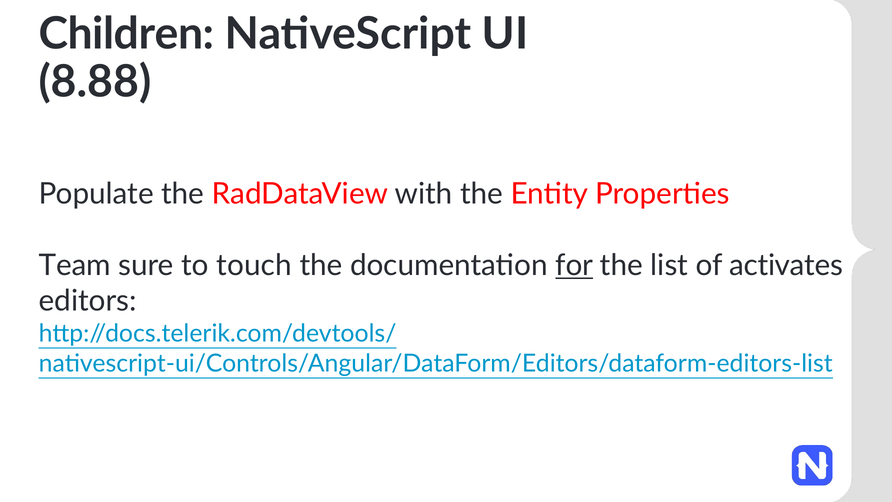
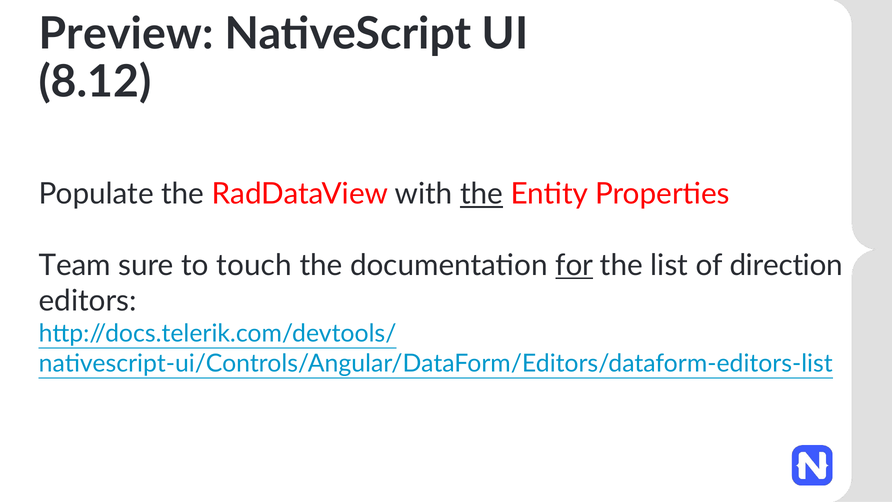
Children: Children -> Preview
8.88: 8.88 -> 8.12
the at (482, 194) underline: none -> present
activates: activates -> direction
